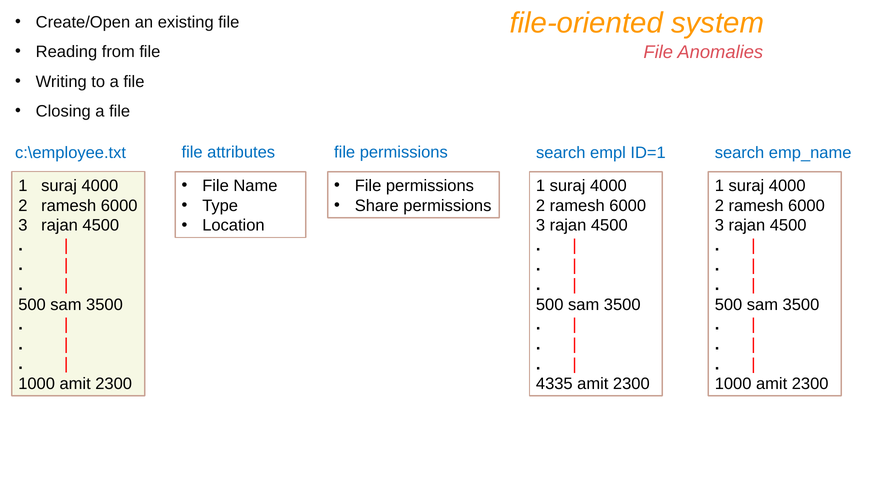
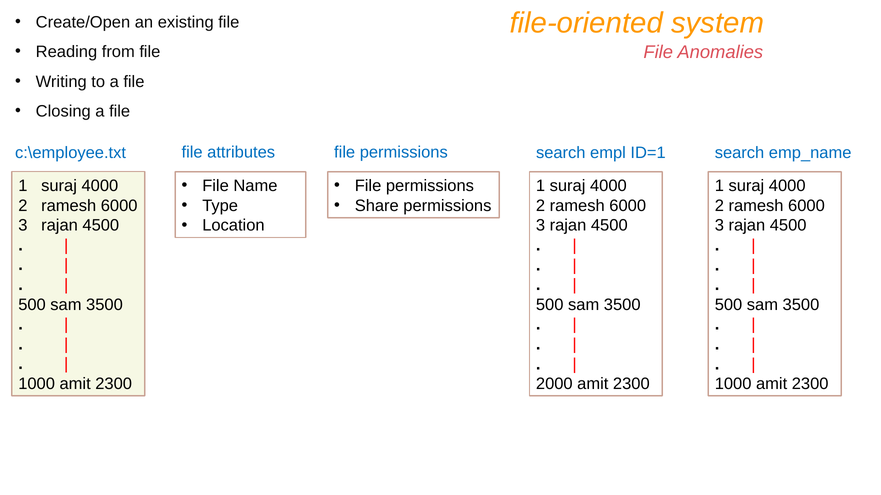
4335: 4335 -> 2000
